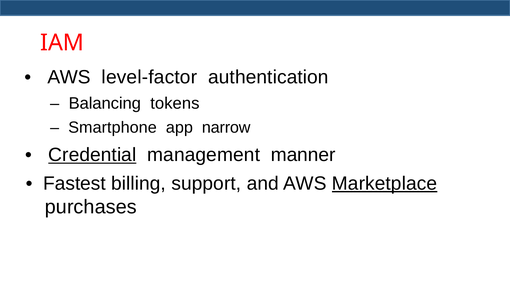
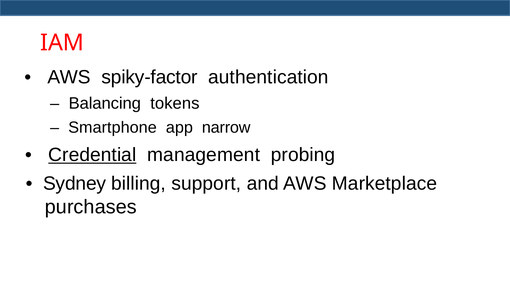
level-factor: level-factor -> spiky-factor
manner: manner -> probing
Fastest: Fastest -> Sydney
Marketplace underline: present -> none
